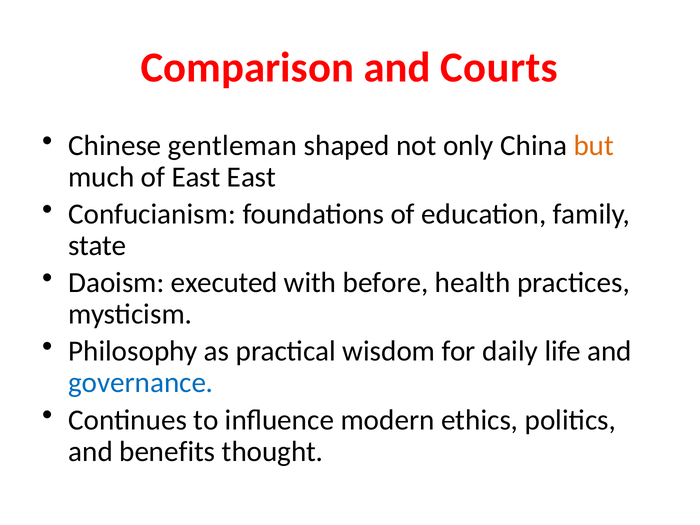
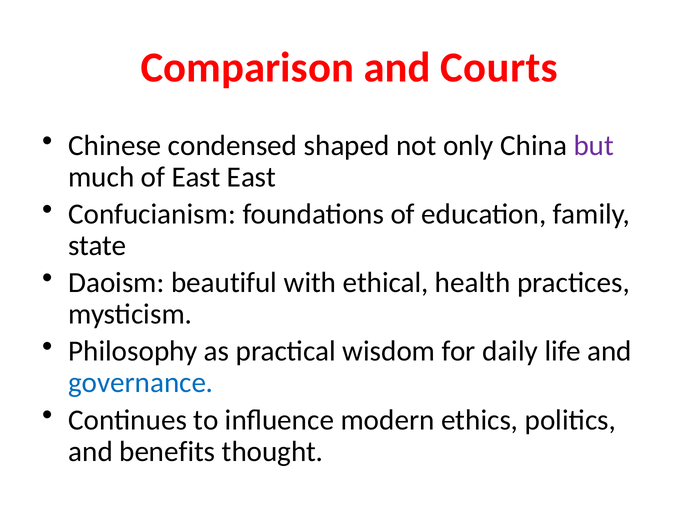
gentleman: gentleman -> condensed
but colour: orange -> purple
executed: executed -> beautiful
before: before -> ethical
